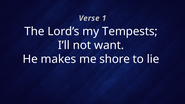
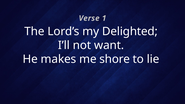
Tempests: Tempests -> Delighted
